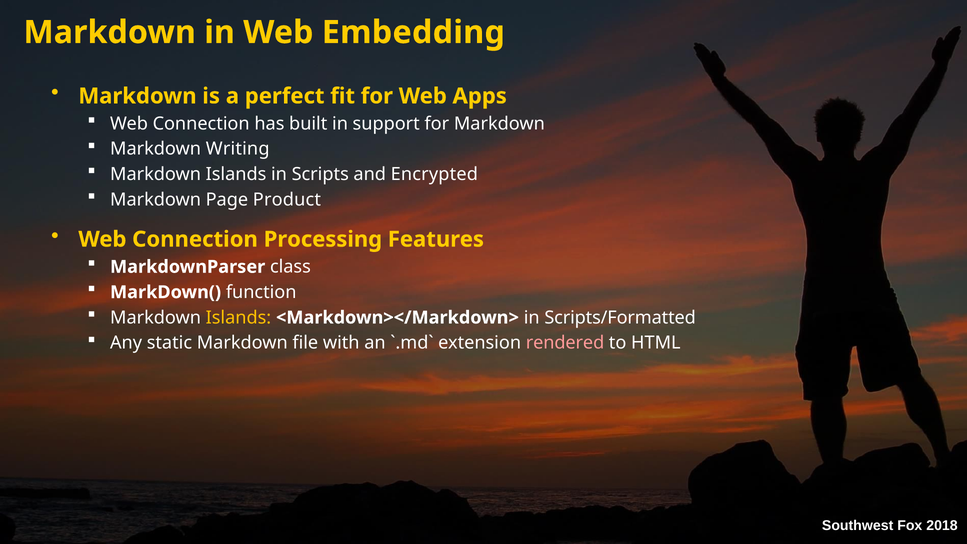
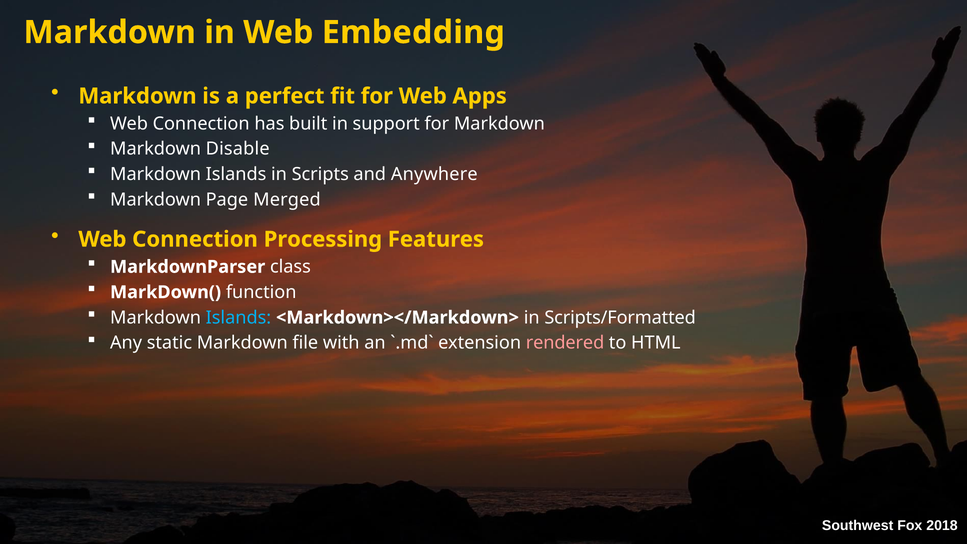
Writing: Writing -> Disable
Encrypted: Encrypted -> Anywhere
Product: Product -> Merged
Islands at (238, 318) colour: yellow -> light blue
